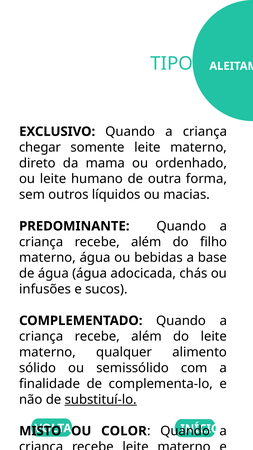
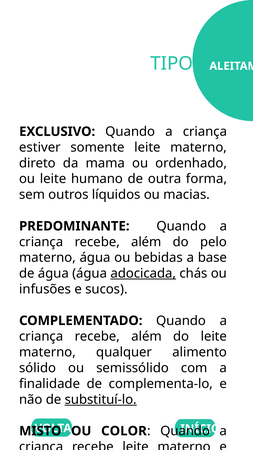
chegar: chegar -> estiver
filho: filho -> pelo
adocicada underline: none -> present
